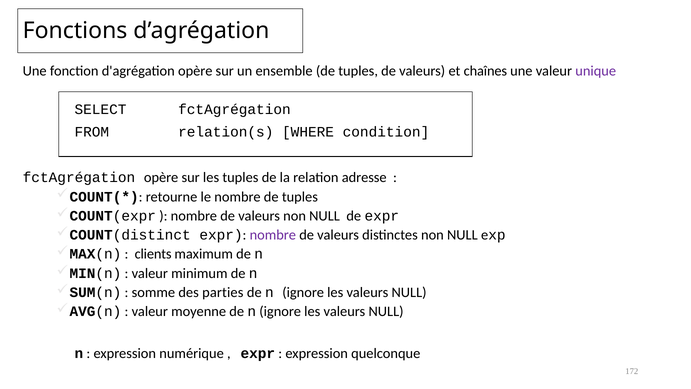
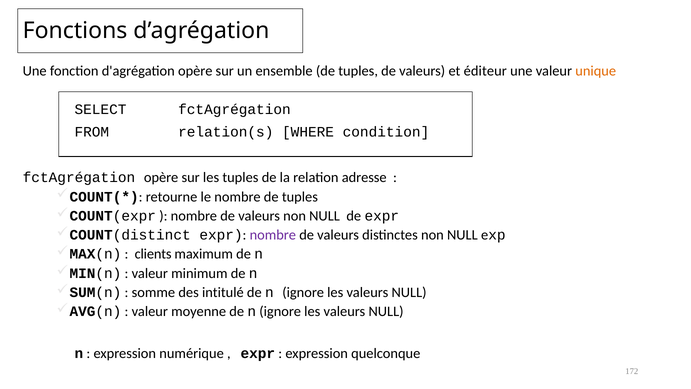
chaînes: chaînes -> éditeur
unique colour: purple -> orange
parties: parties -> intitulé
